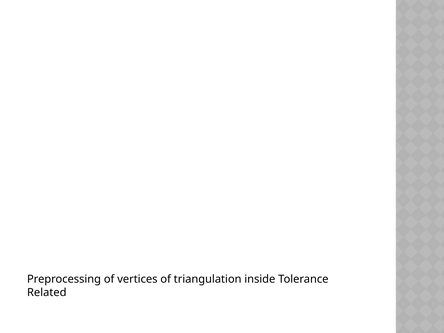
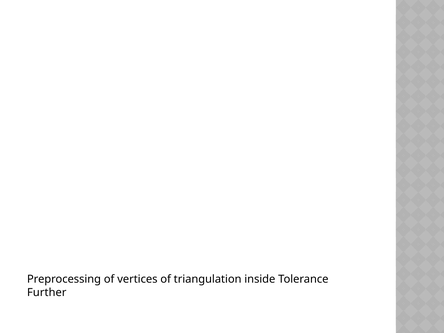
Related: Related -> Further
